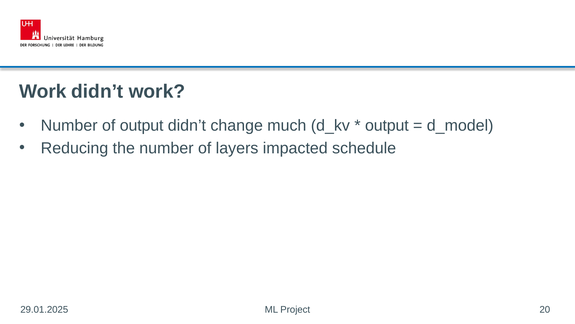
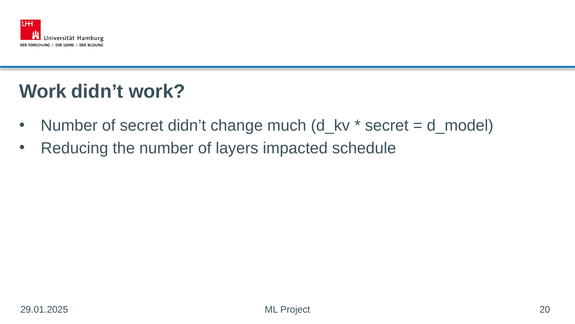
of output: output -> secret
output at (387, 125): output -> secret
